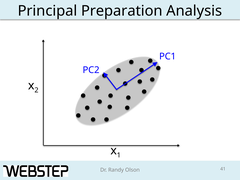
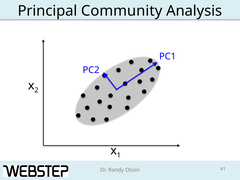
Preparation: Preparation -> Community
